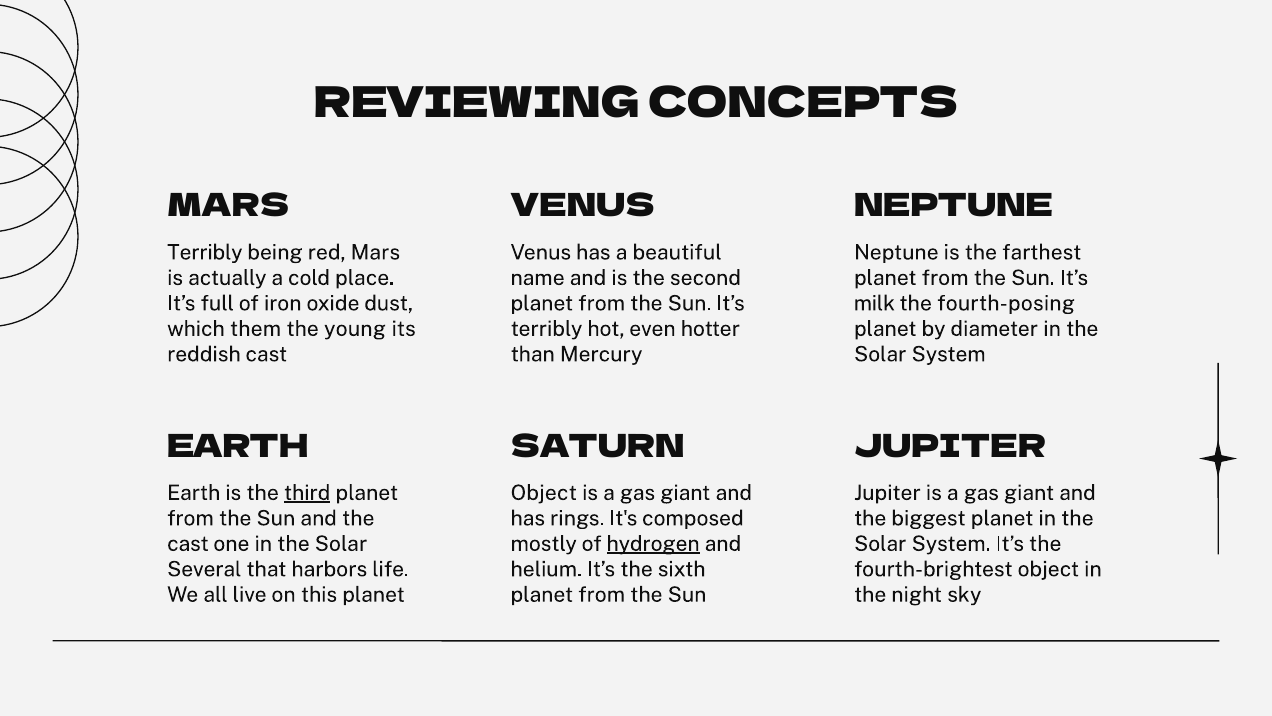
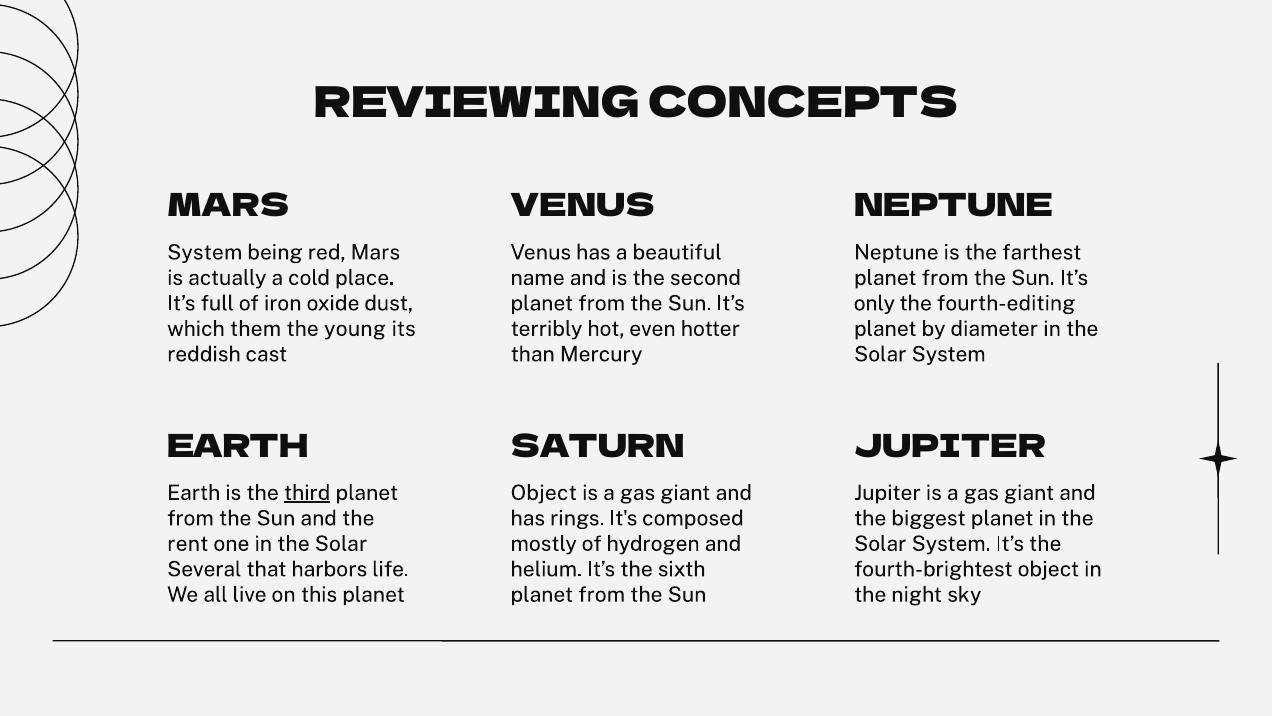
Terribly at (205, 252): Terribly -> System
milk: milk -> only
fourth-posing: fourth-posing -> fourth-editing
cast at (188, 543): cast -> rent
hydrogen underline: present -> none
